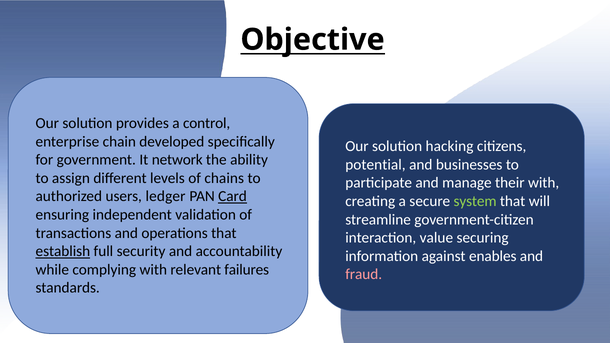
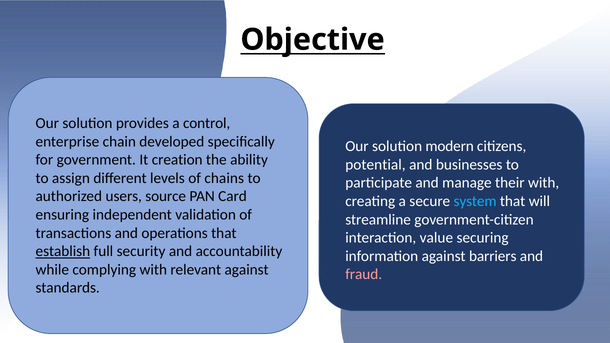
hacking: hacking -> modern
network: network -> creation
ledger: ledger -> source
Card underline: present -> none
system colour: light green -> light blue
enables: enables -> barriers
relevant failures: failures -> against
